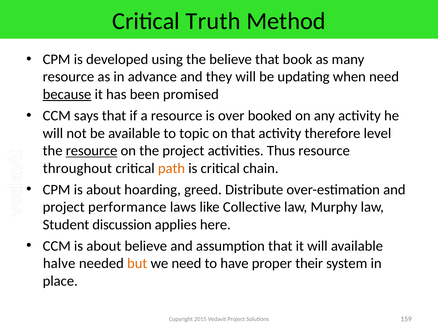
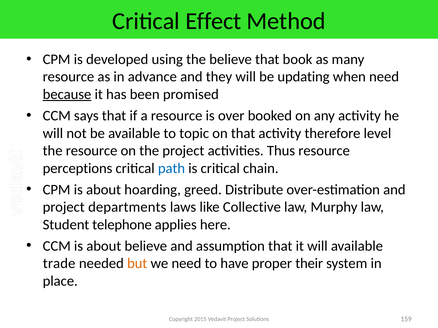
Truth: Truth -> Effect
resource at (92, 151) underline: present -> none
throughout: throughout -> perceptions
path colour: orange -> blue
performance: performance -> departments
discussion: discussion -> telephone
halve: halve -> trade
